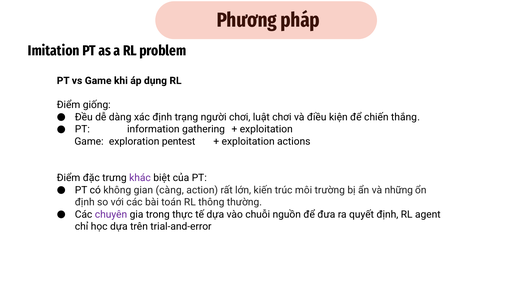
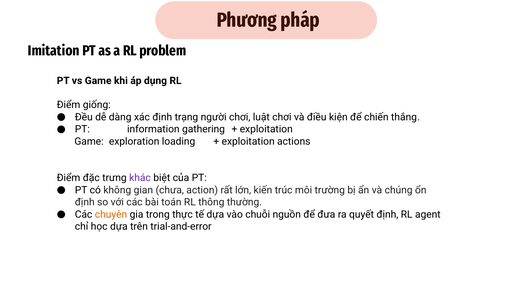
pentest: pentest -> loading
càng: càng -> chưa
những: những -> chúng
chuyên colour: purple -> orange
